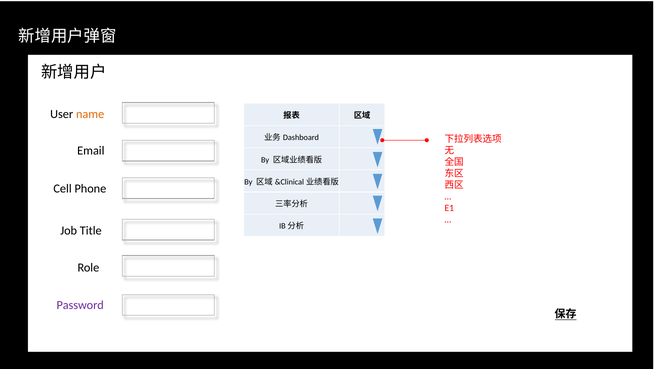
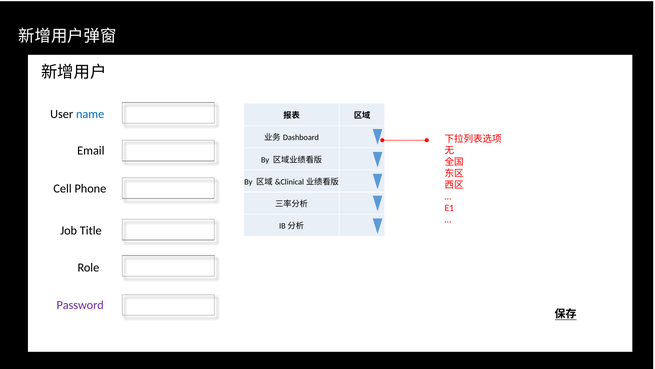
name colour: orange -> blue
